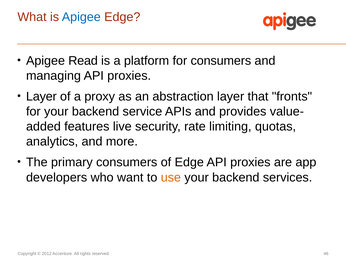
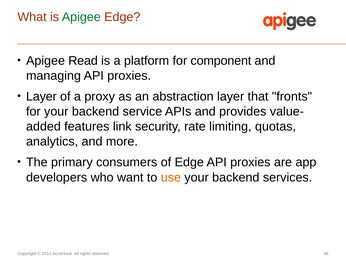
Apigee at (81, 17) colour: blue -> green
for consumers: consumers -> component
live: live -> link
